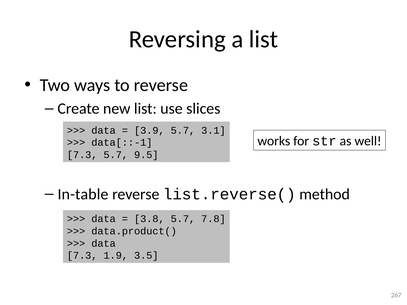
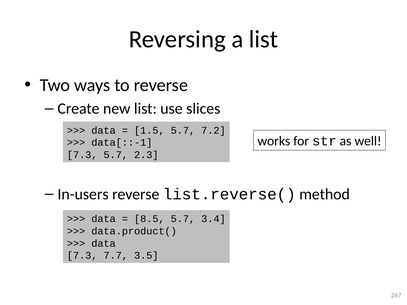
3.9: 3.9 -> 1.5
3.1: 3.1 -> 7.2
9.5: 9.5 -> 2.3
In-table: In-table -> In-users
3.8: 3.8 -> 8.5
7.8: 7.8 -> 3.4
1.9: 1.9 -> 7.7
